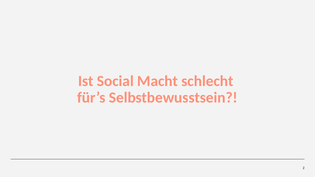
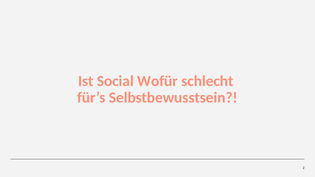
Macht: Macht -> Wofür
